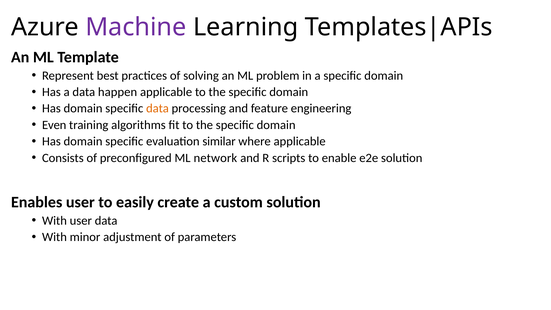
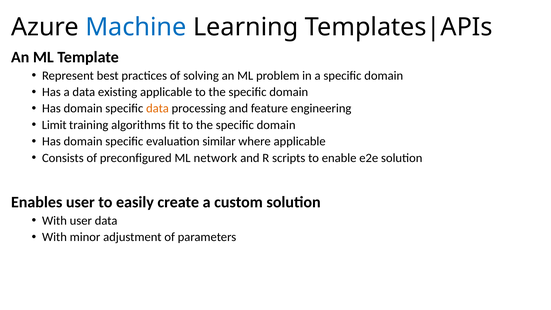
Machine colour: purple -> blue
happen: happen -> existing
Even: Even -> Limit
